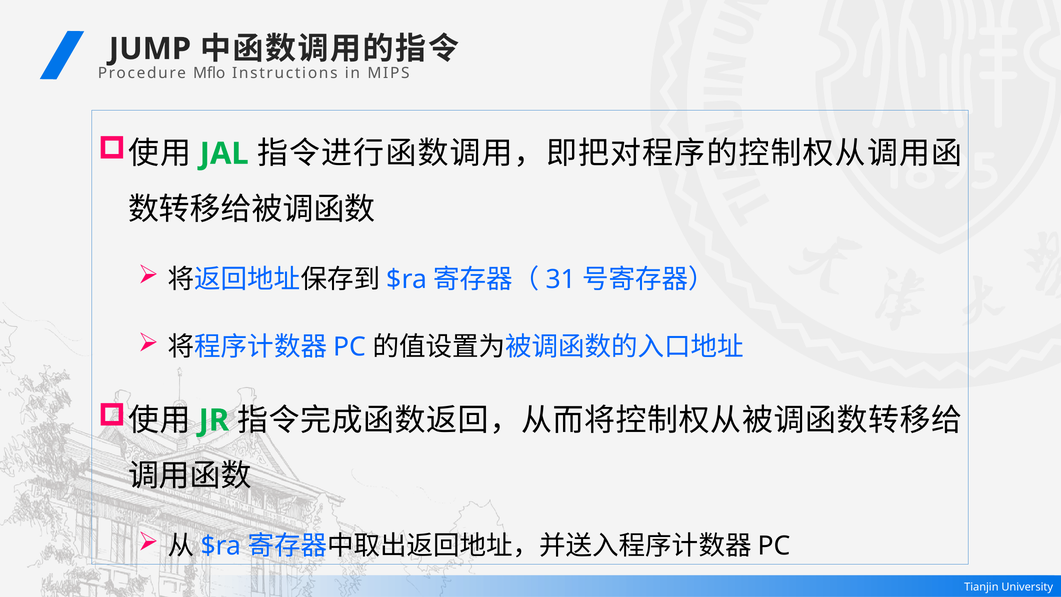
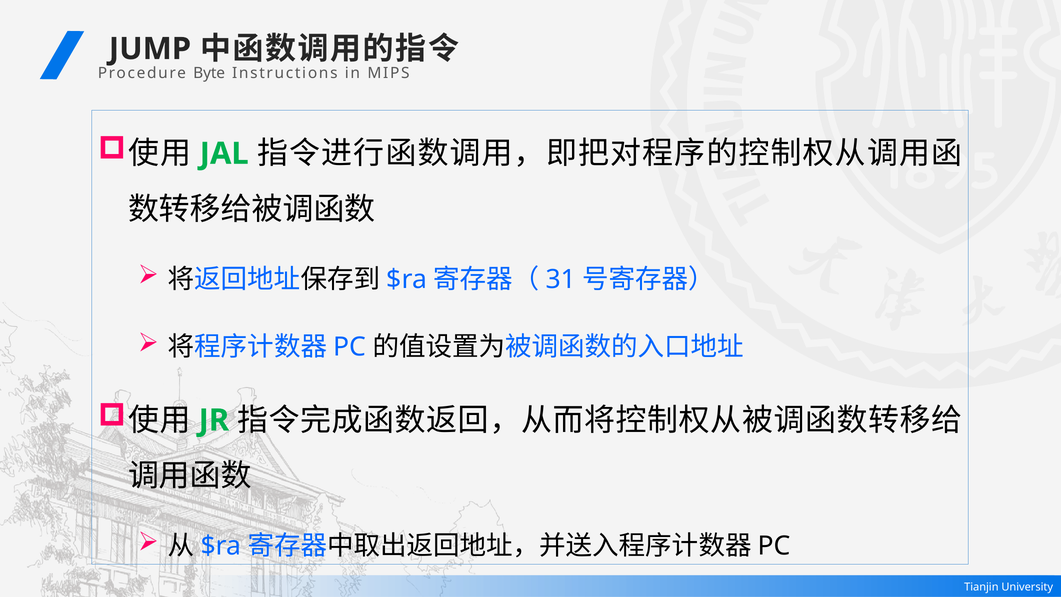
Mflo: Mflo -> Byte
